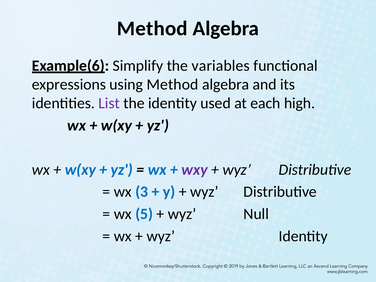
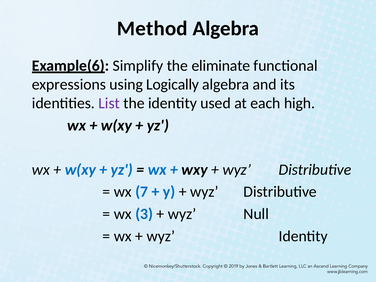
variables: variables -> eliminate
using Method: Method -> Logically
wxy colour: purple -> black
3: 3 -> 7
5: 5 -> 3
